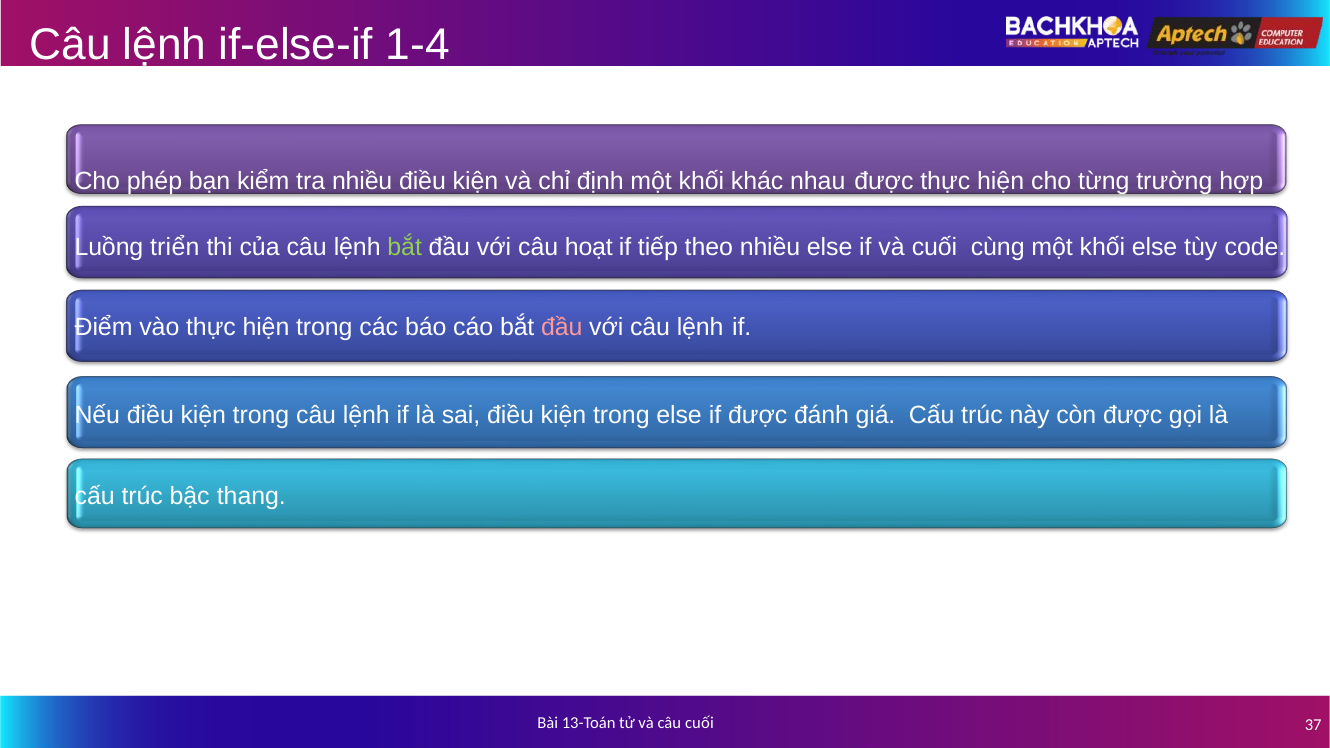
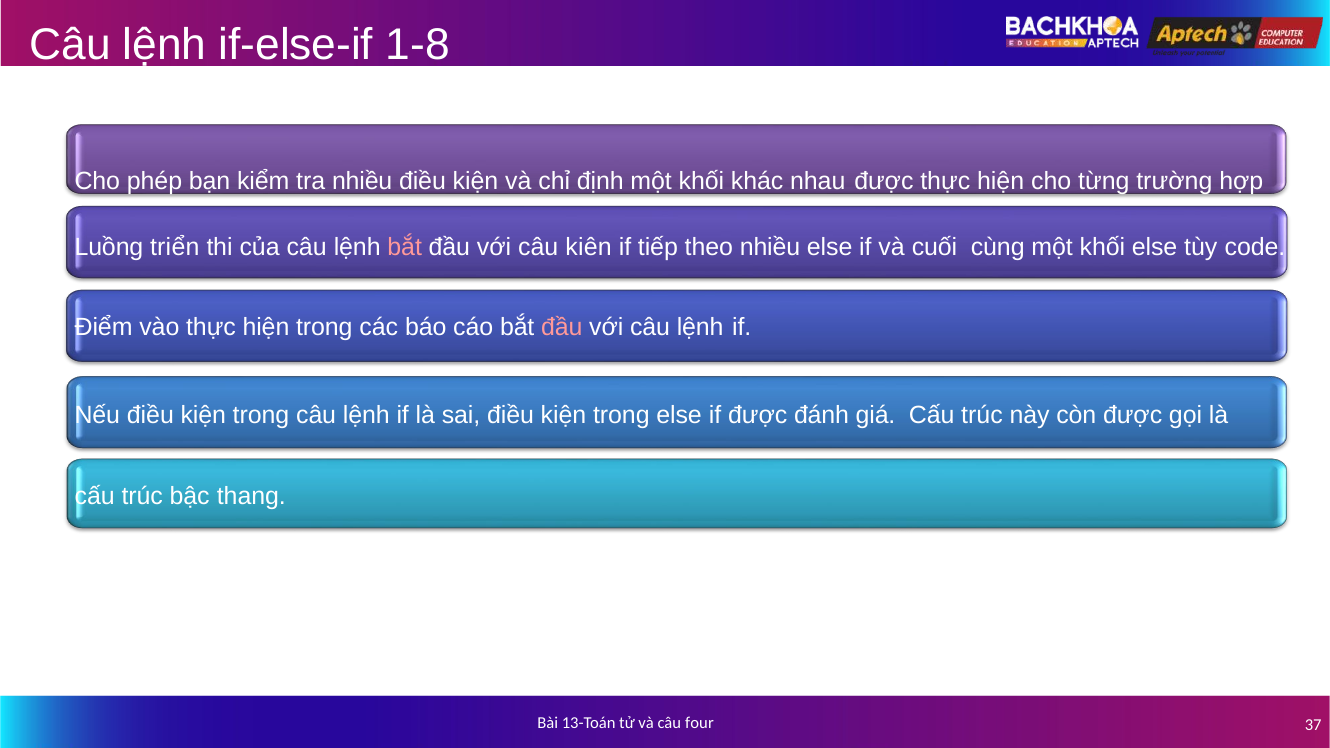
1-4: 1-4 -> 1-8
bắt at (405, 247) colour: light green -> pink
hoạt: hoạt -> kiên
câu cuối: cuối -> four
